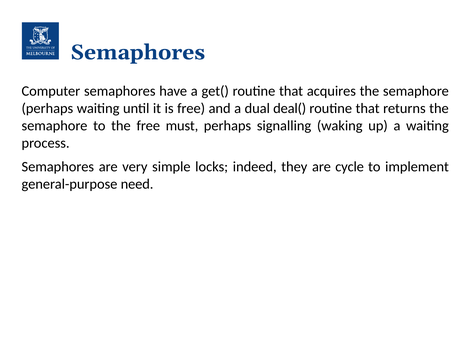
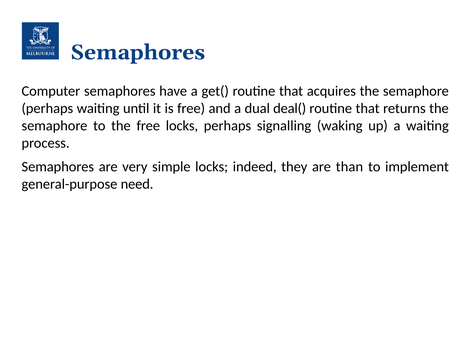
free must: must -> locks
cycle: cycle -> than
